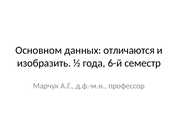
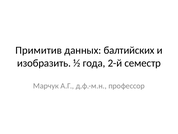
Основном: Основном -> Примитив
отличаются: отличаются -> балтийских
6-й: 6-й -> 2-й
